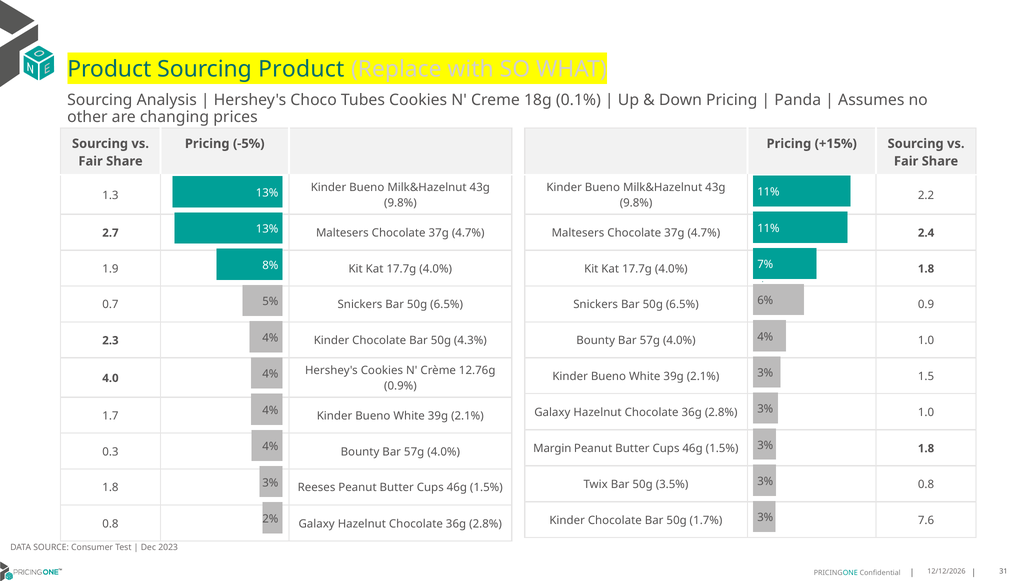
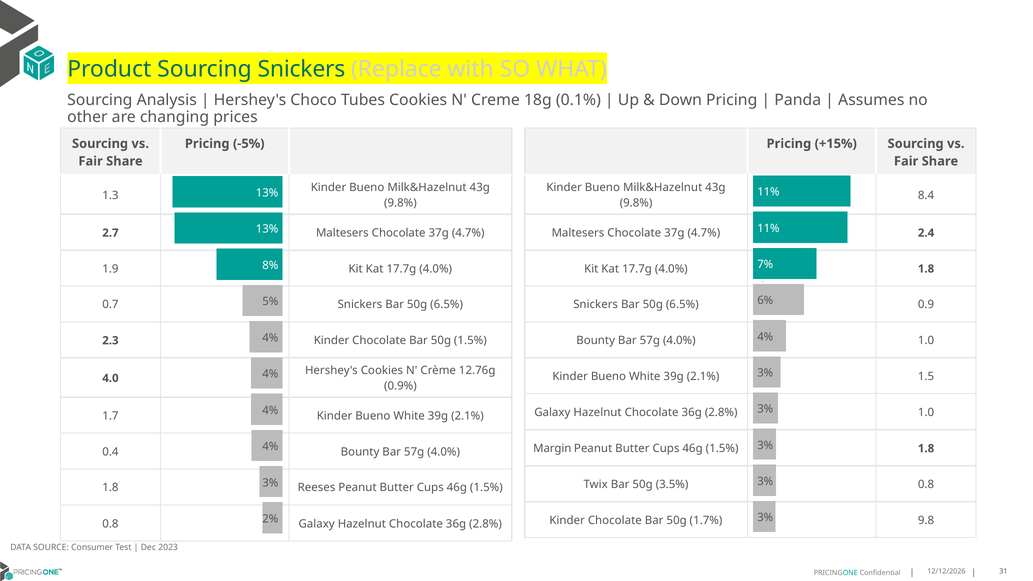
Sourcing Product: Product -> Snickers
2.2: 2.2 -> 8.4
50g 4.3%: 4.3% -> 1.5%
0.3: 0.3 -> 0.4
7.6: 7.6 -> 9.8
